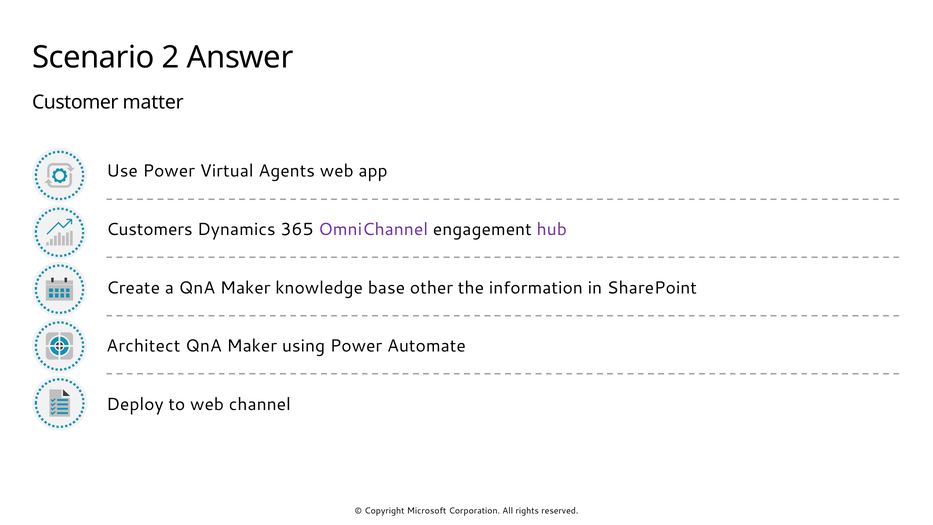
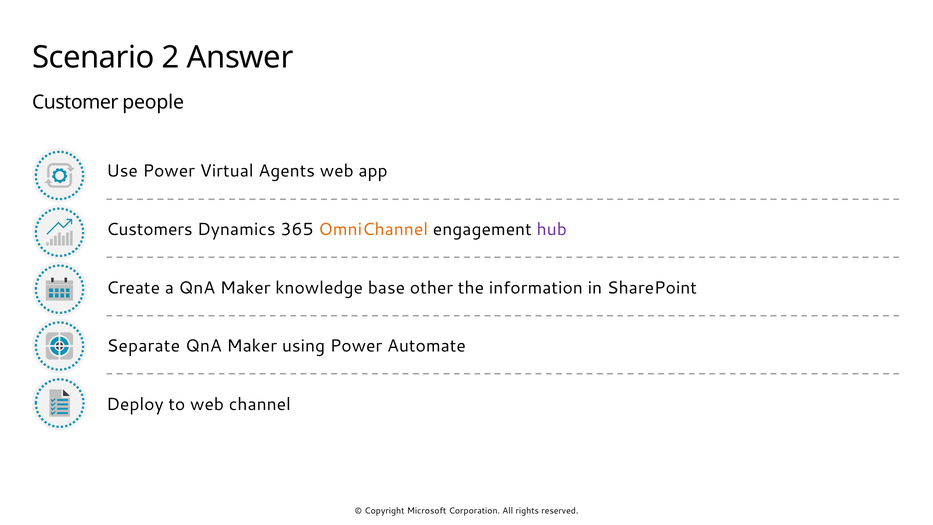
matter: matter -> people
OmniChannel colour: purple -> orange
Architect: Architect -> Separate
